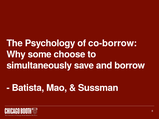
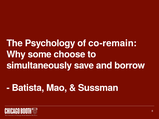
co-borrow: co-borrow -> co-remain
